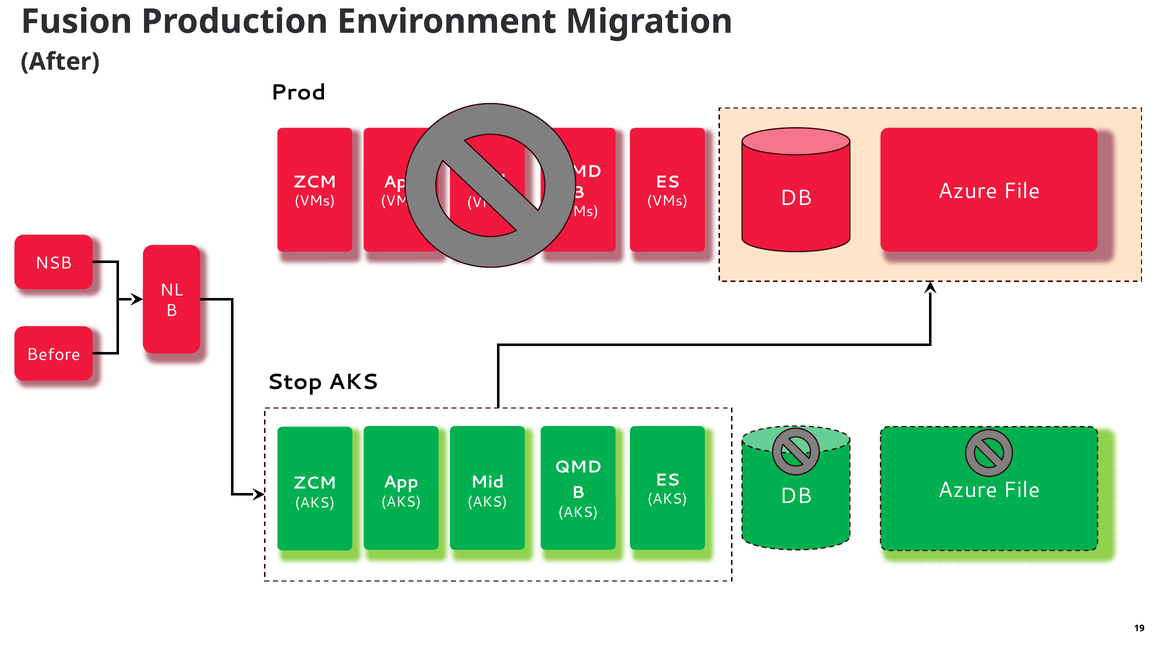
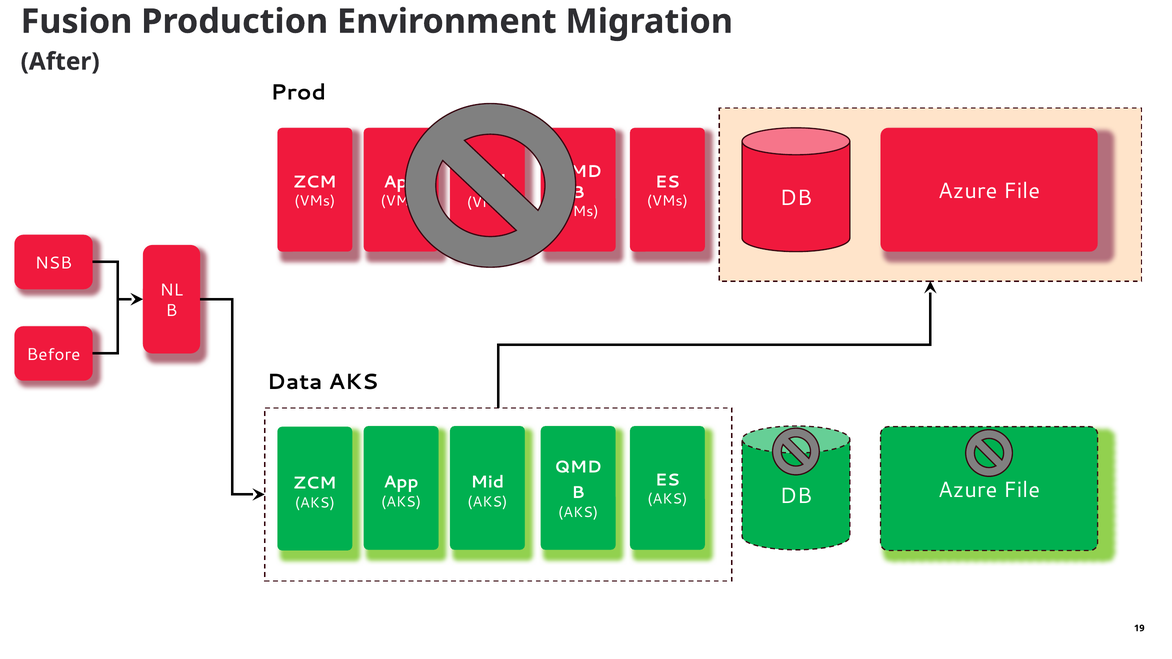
Stop: Stop -> Data
